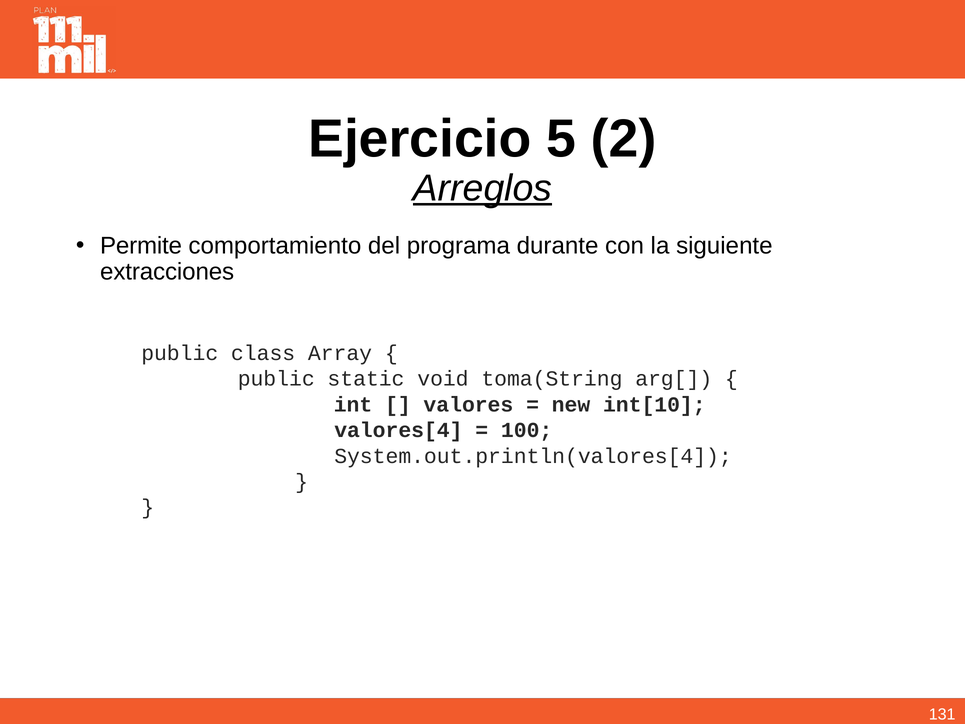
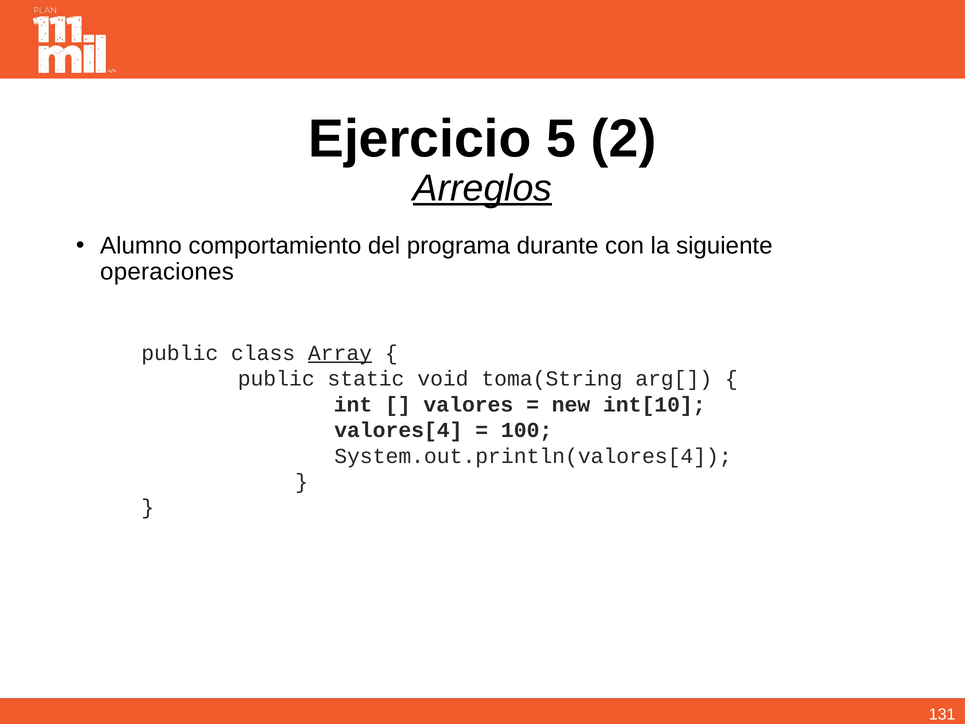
Permite: Permite -> Alumno
extracciones: extracciones -> operaciones
Array underline: none -> present
